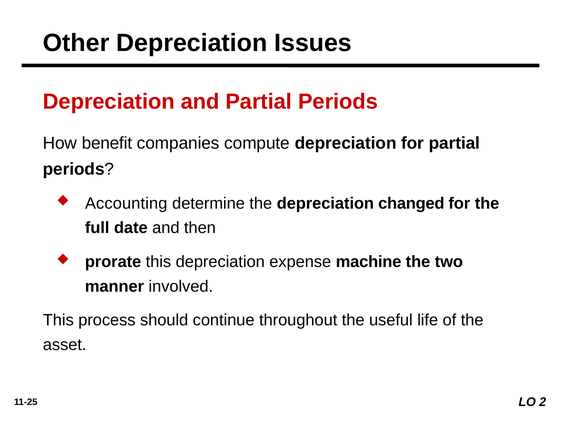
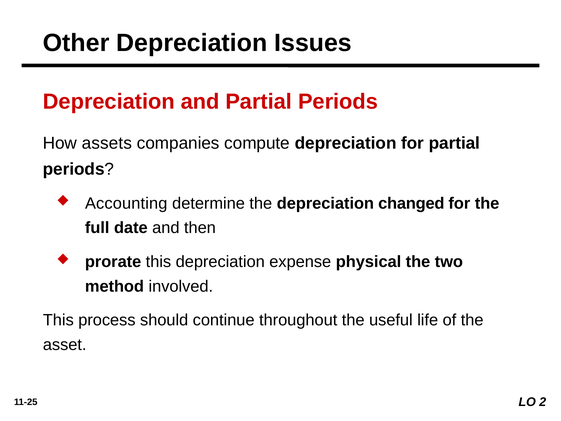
benefit: benefit -> assets
machine: machine -> physical
manner: manner -> method
